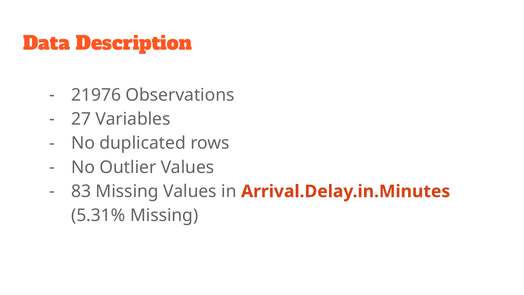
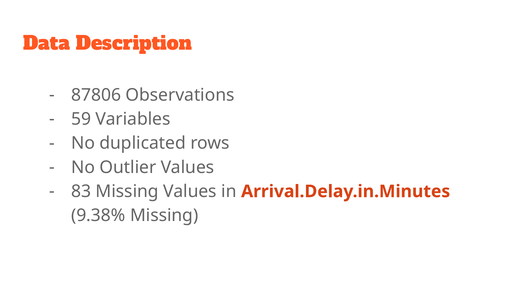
21976: 21976 -> 87806
27: 27 -> 59
5.31%: 5.31% -> 9.38%
